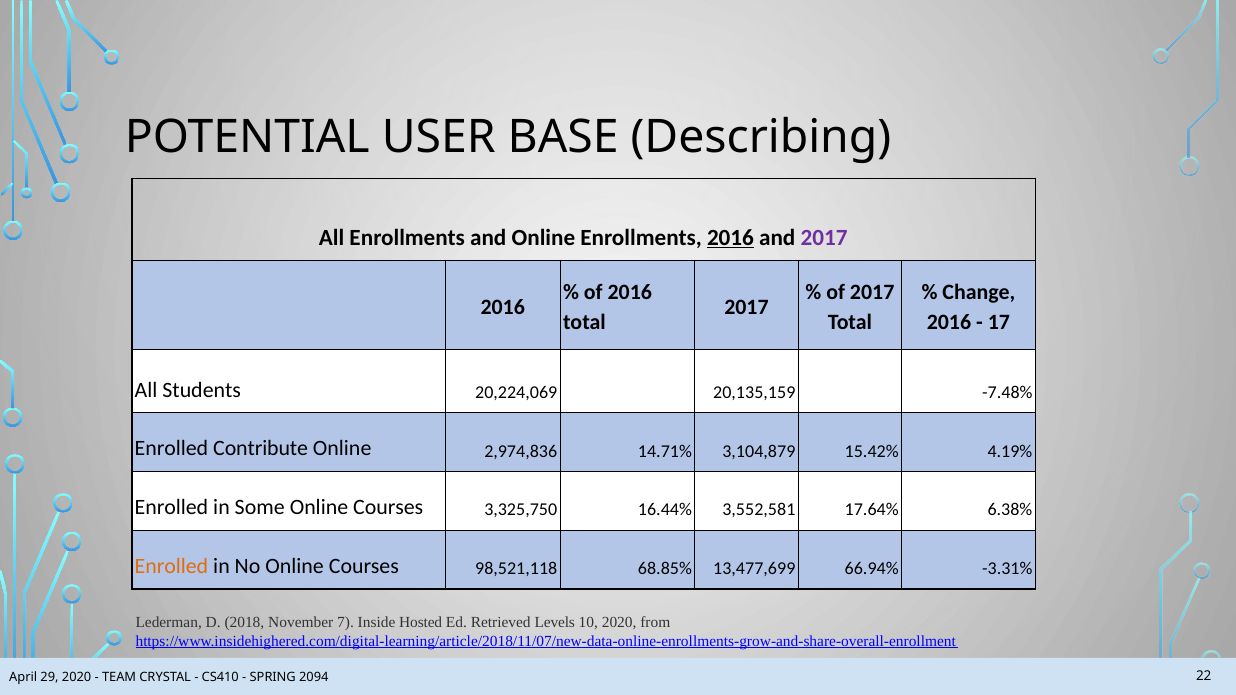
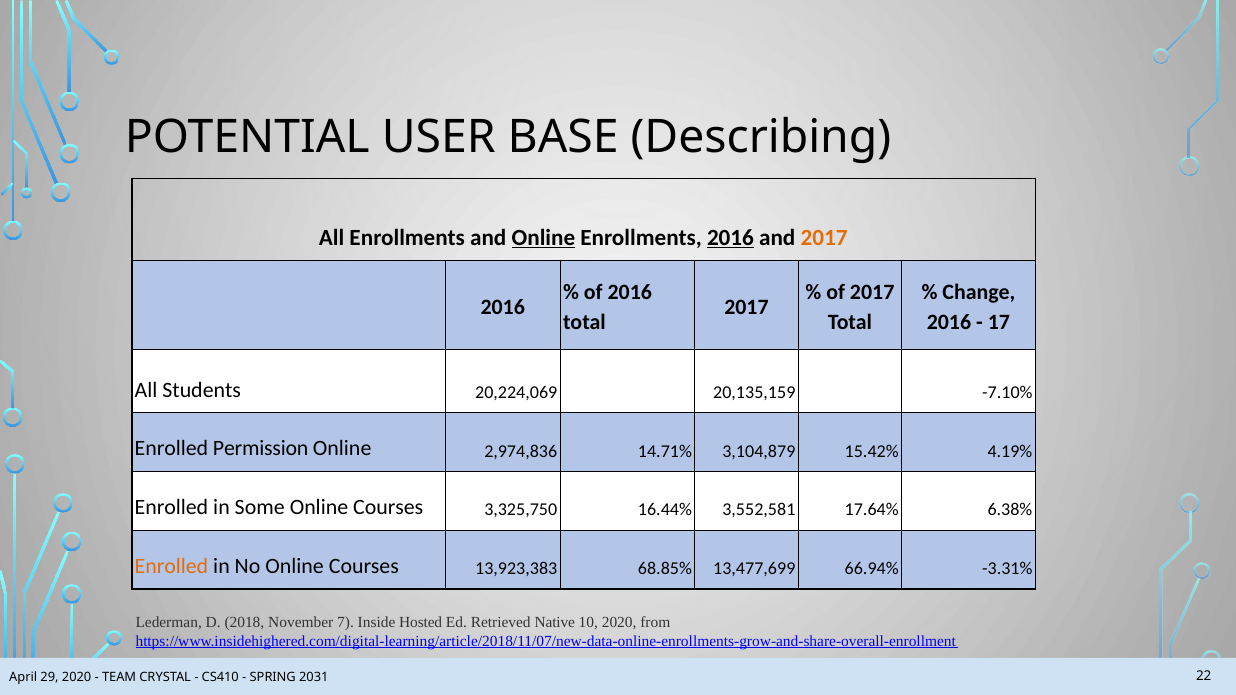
Online at (543, 238) underline: none -> present
2017 at (824, 238) colour: purple -> orange
-7.48%: -7.48% -> -7.10%
Contribute: Contribute -> Permission
98,521,118: 98,521,118 -> 13,923,383
Levels: Levels -> Native
2094: 2094 -> 2031
